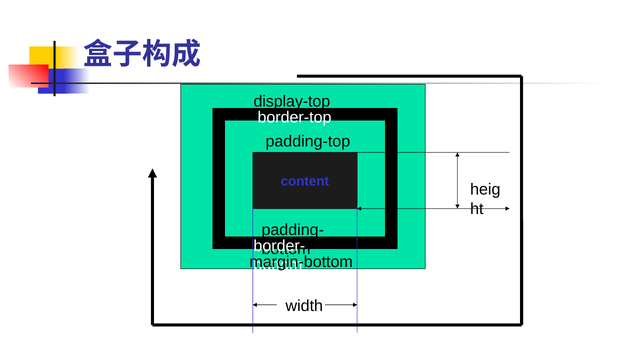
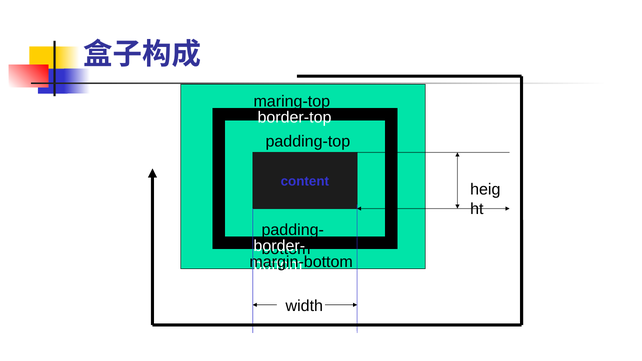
display-top: display-top -> maring-top
